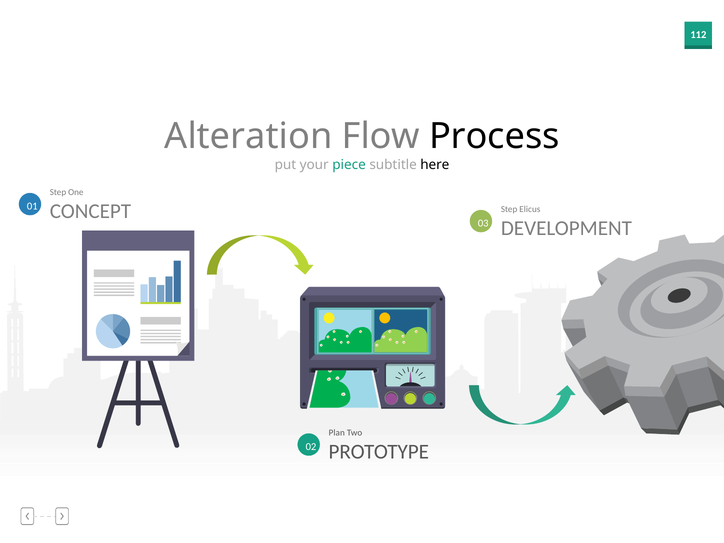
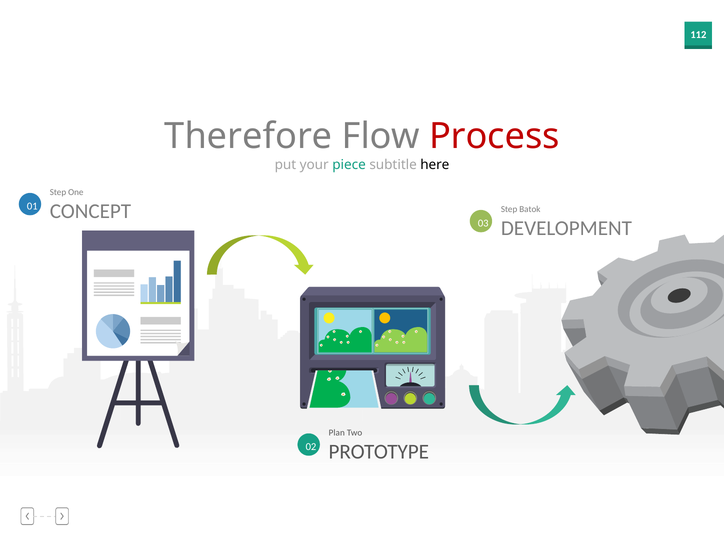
Alteration: Alteration -> Therefore
Process colour: black -> red
Elicus: Elicus -> Batok
